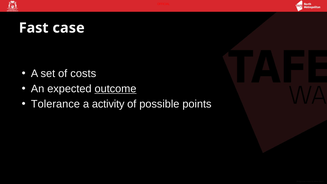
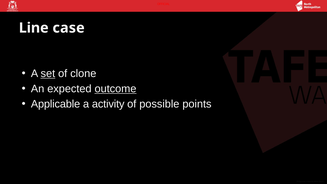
Fast: Fast -> Line
set underline: none -> present
costs: costs -> clone
Tolerance: Tolerance -> Applicable
